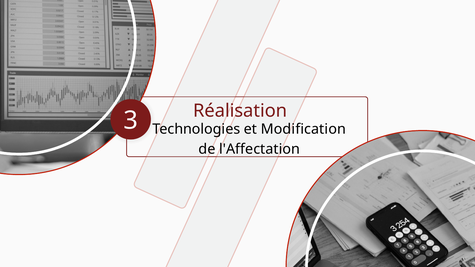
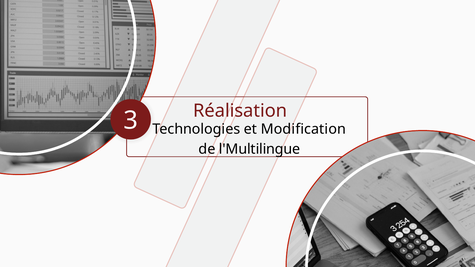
l'Affectation: l'Affectation -> l'Multilingue
